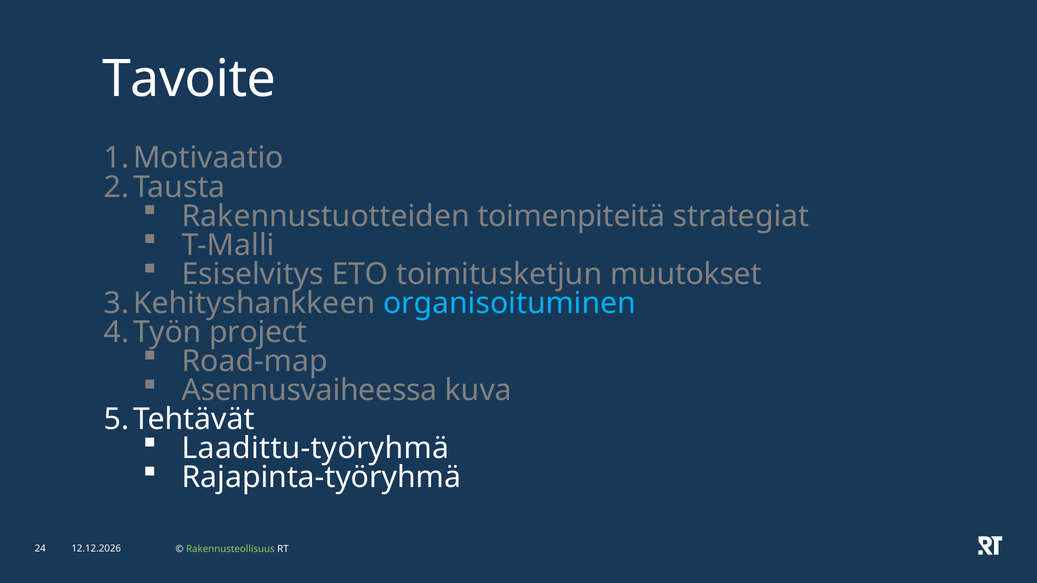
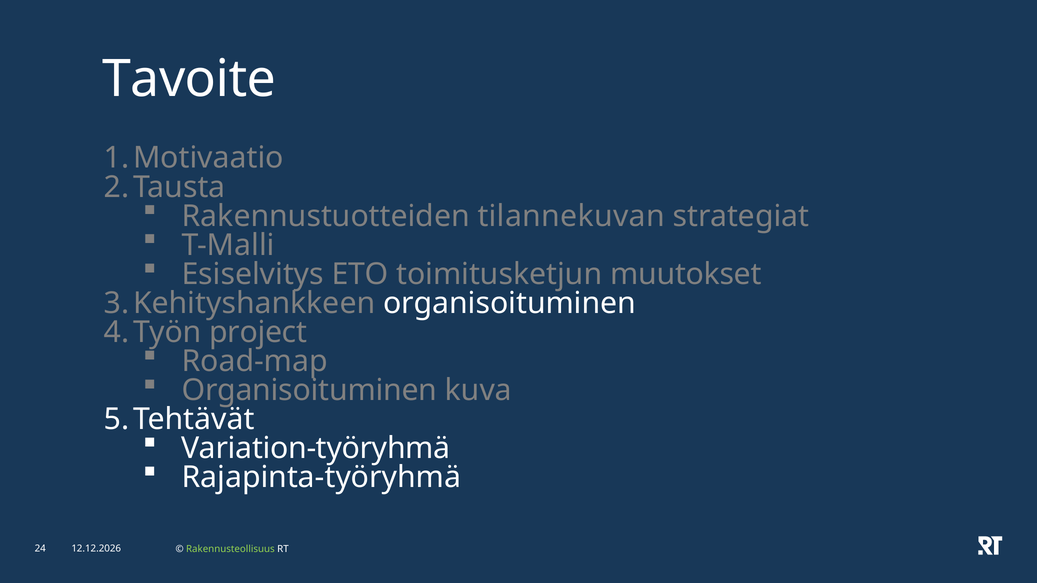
toimenpiteitä: toimenpiteitä -> tilannekuvan
organisoituminen at (510, 303) colour: light blue -> white
Asennusvaiheessa at (309, 391): Asennusvaiheessa -> Organisoituminen
Laadittu-työryhmä: Laadittu-työryhmä -> Variation-työryhmä
